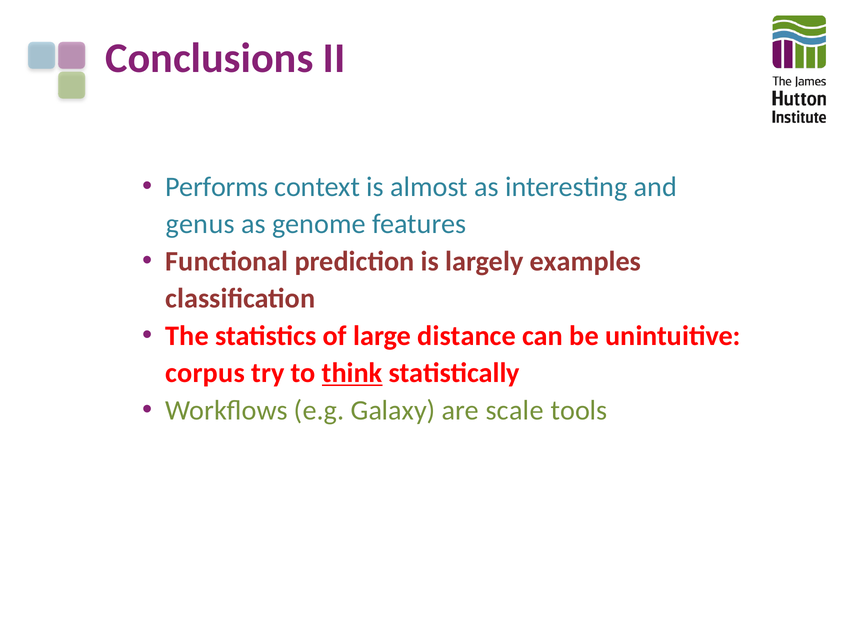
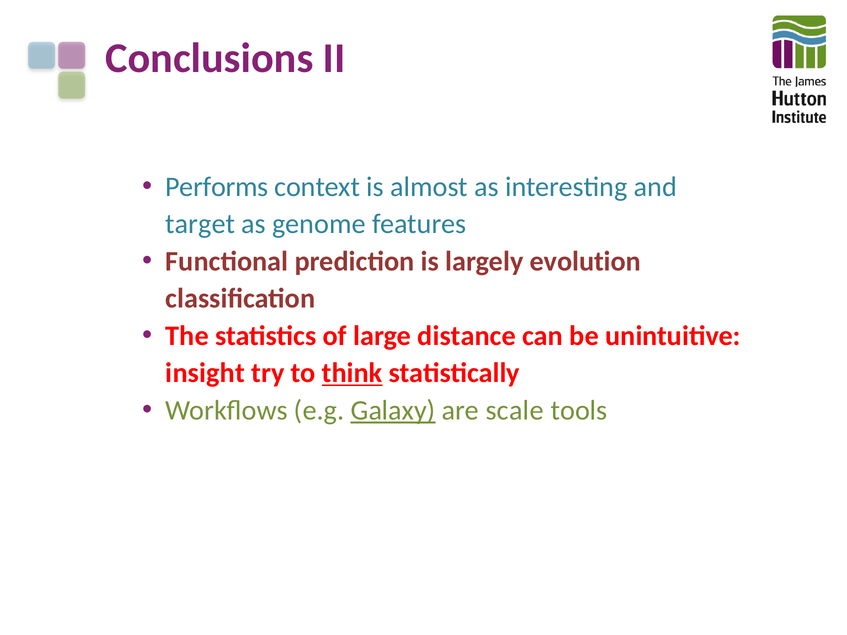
genus: genus -> target
examples: examples -> evolution
corpus: corpus -> insight
Galaxy underline: none -> present
